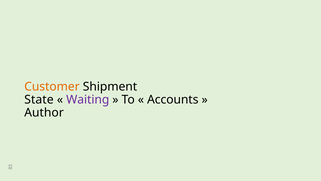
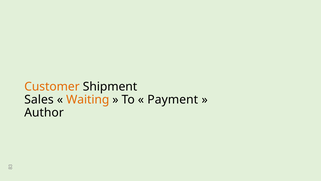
State: State -> Sales
Waiting colour: purple -> orange
Accounts: Accounts -> Payment
